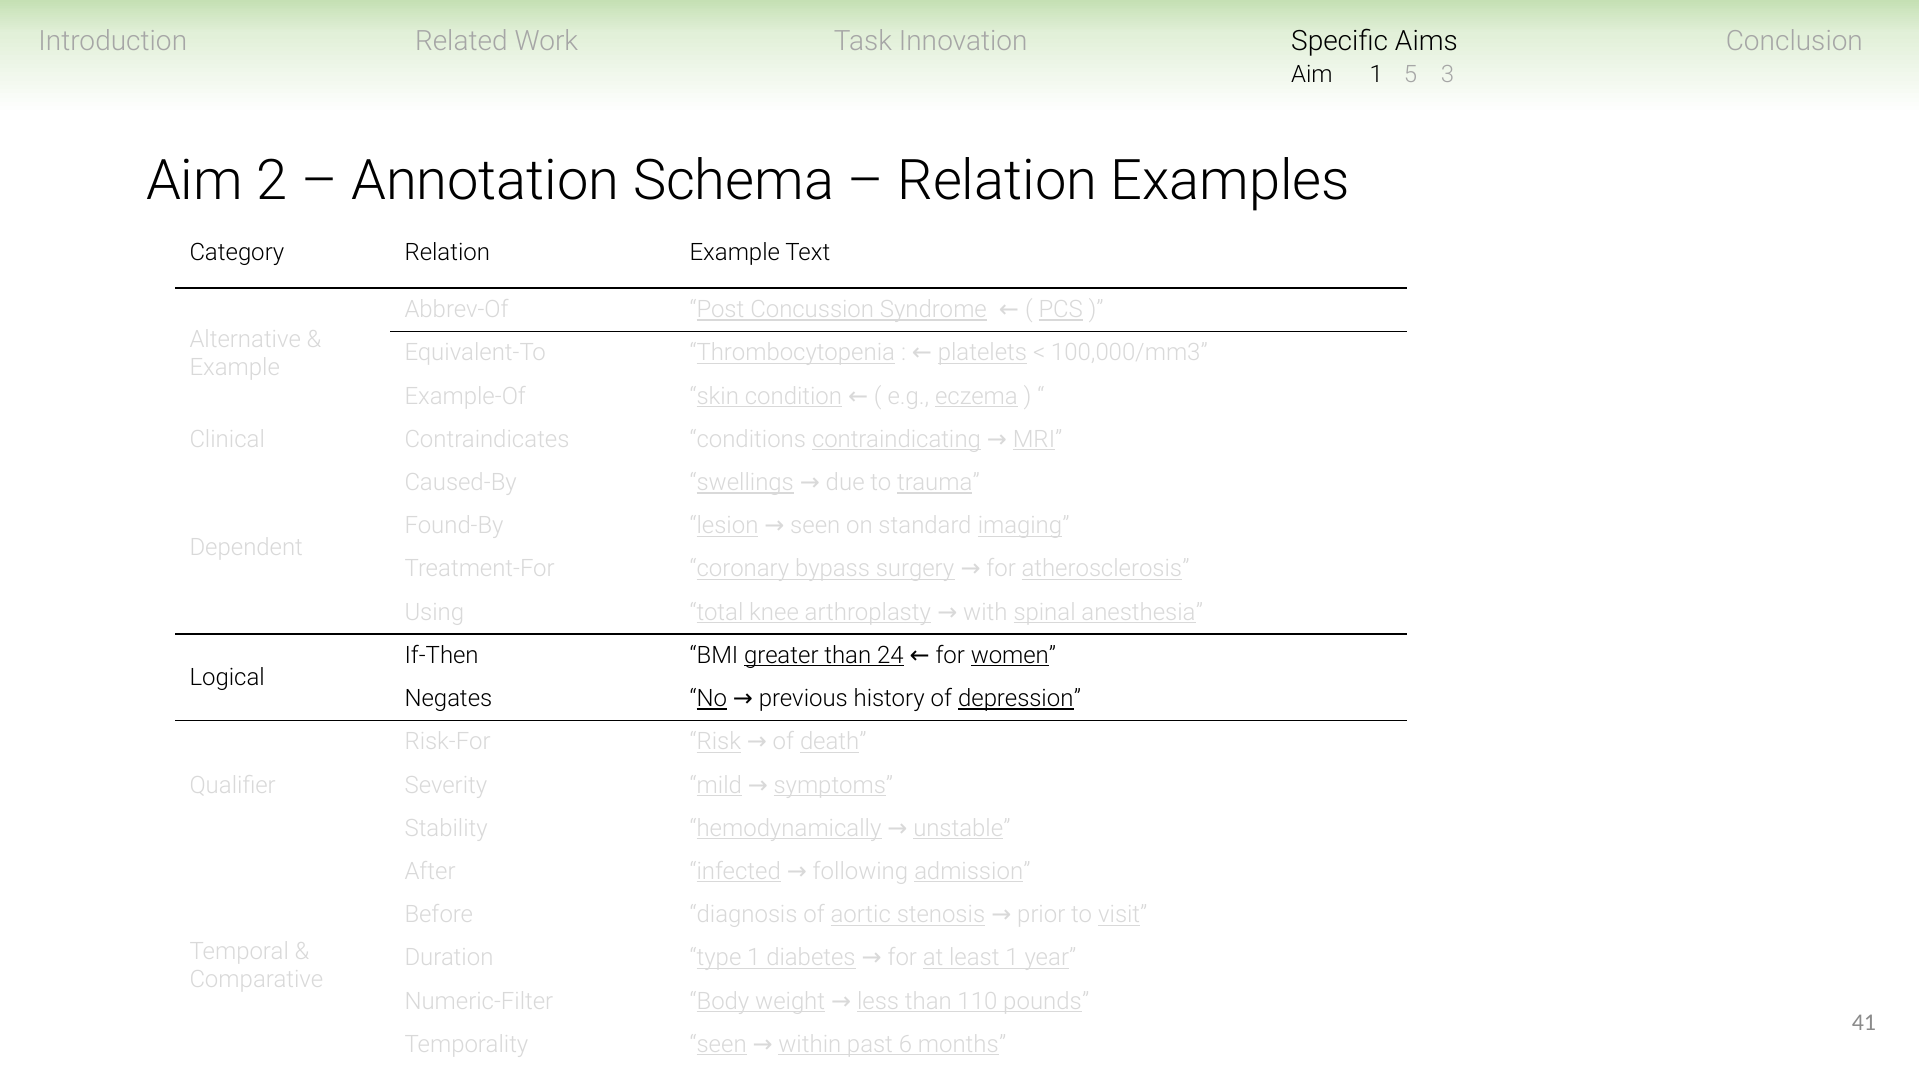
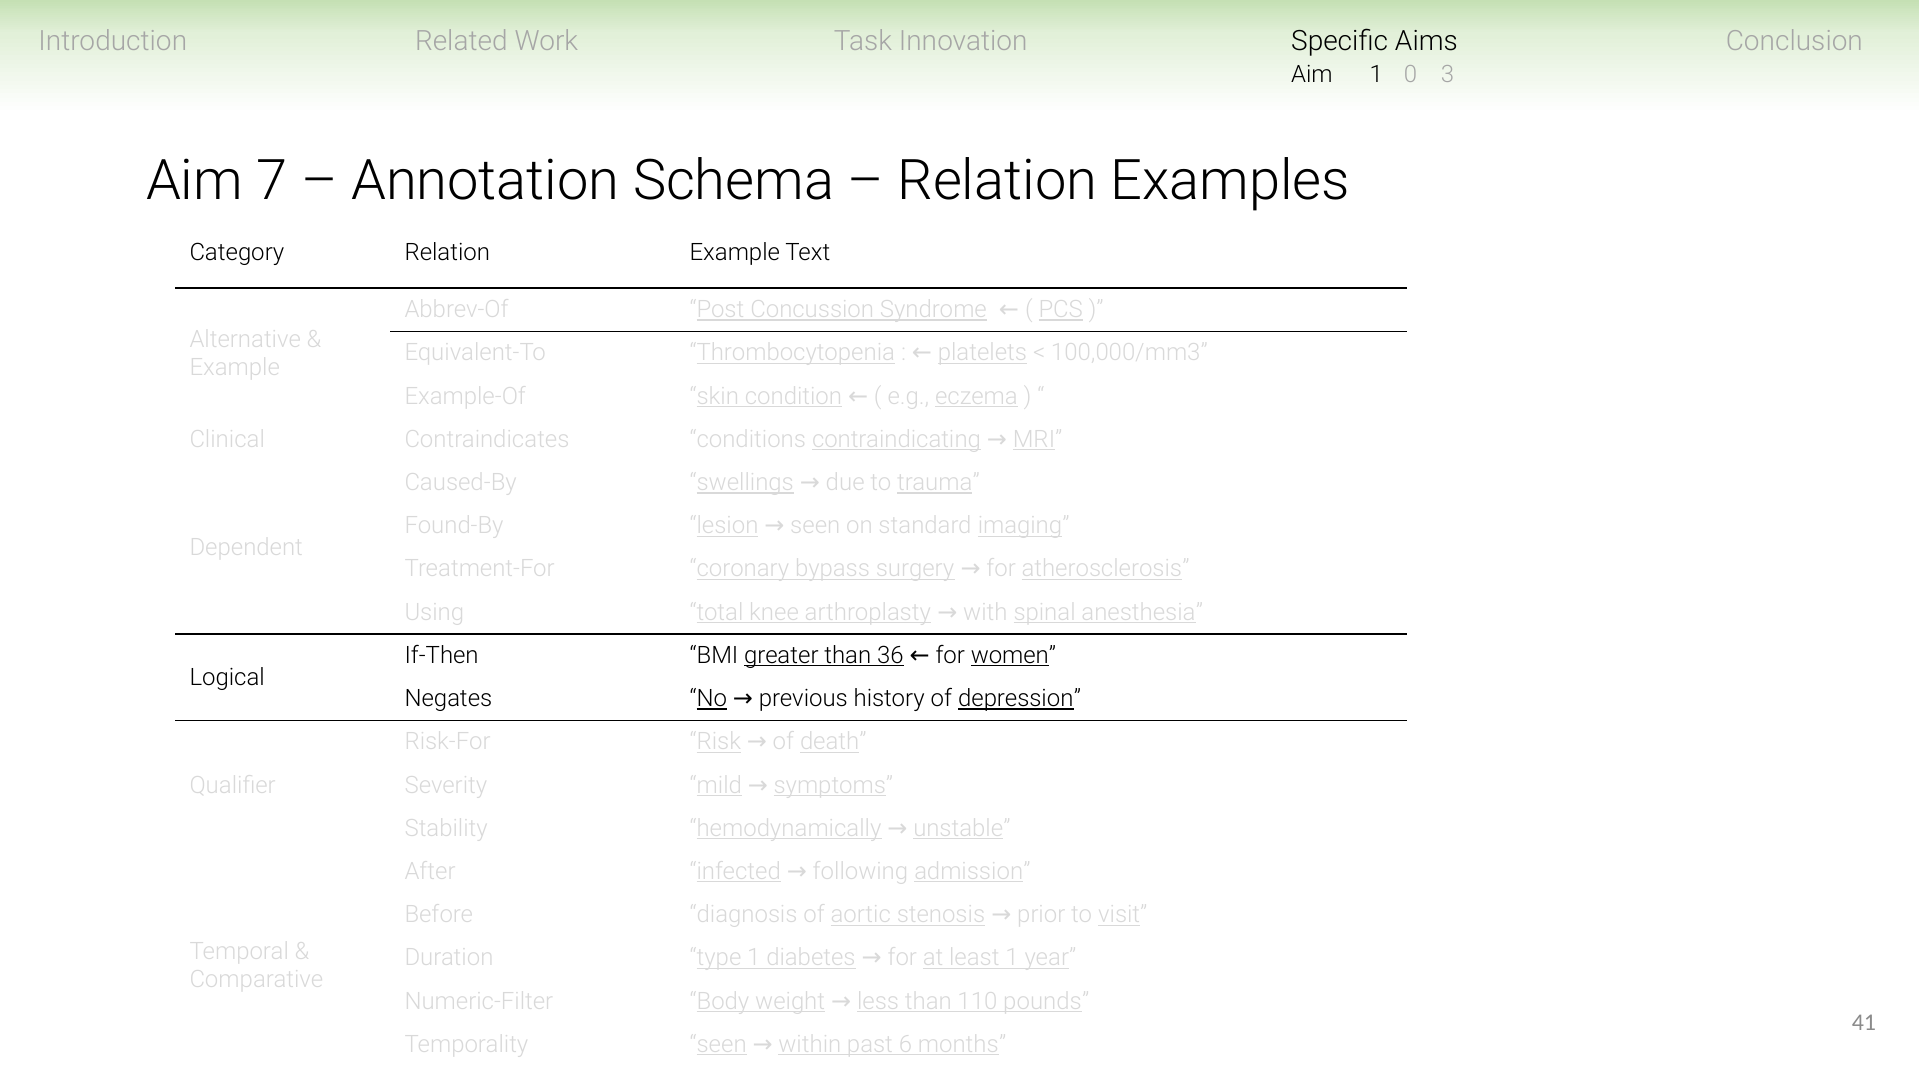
5: 5 -> 0
2: 2 -> 7
24: 24 -> 36
